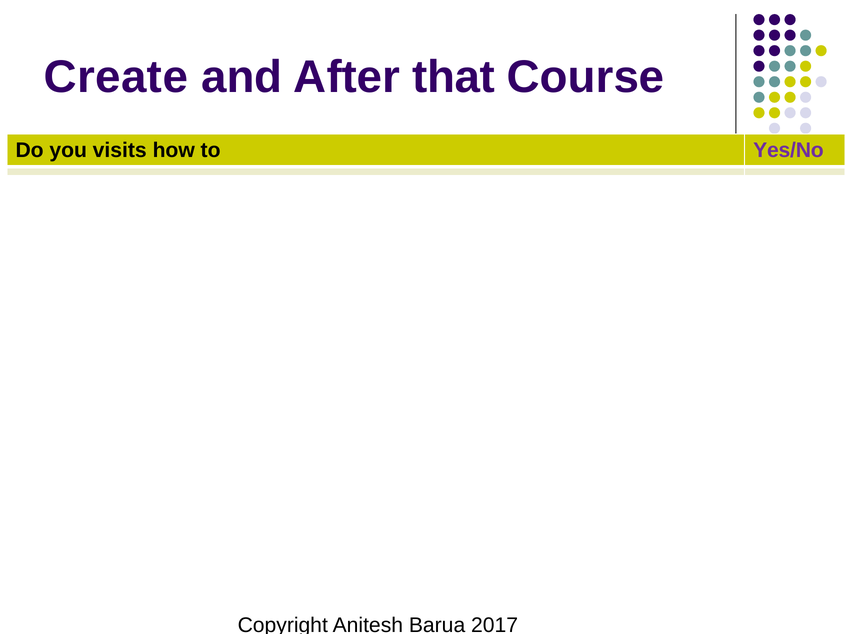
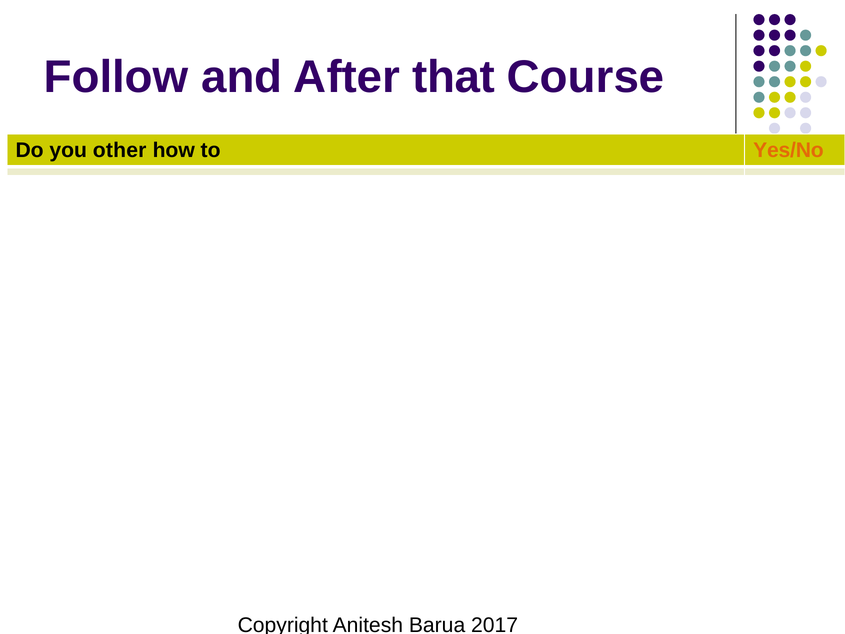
Create: Create -> Follow
visits: visits -> other
Yes/No colour: purple -> orange
